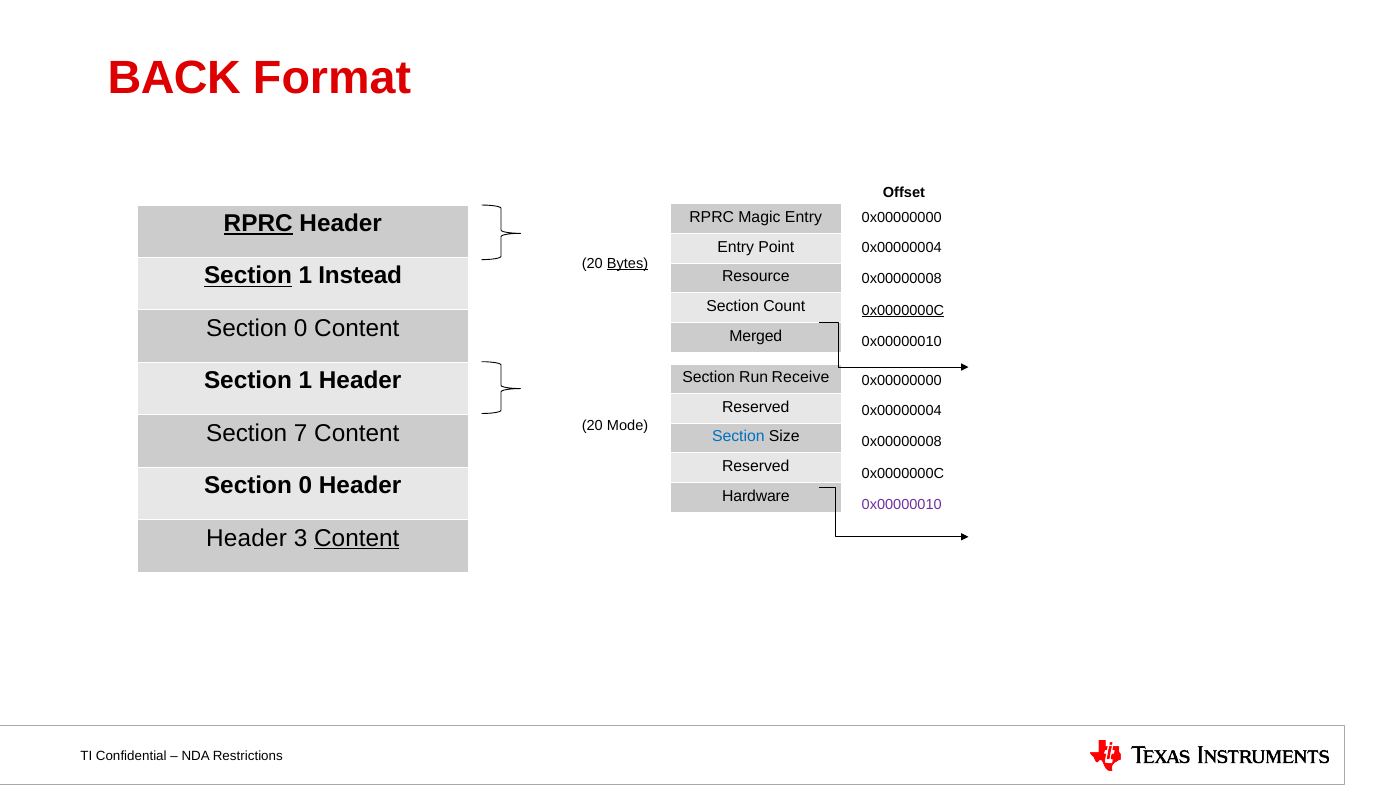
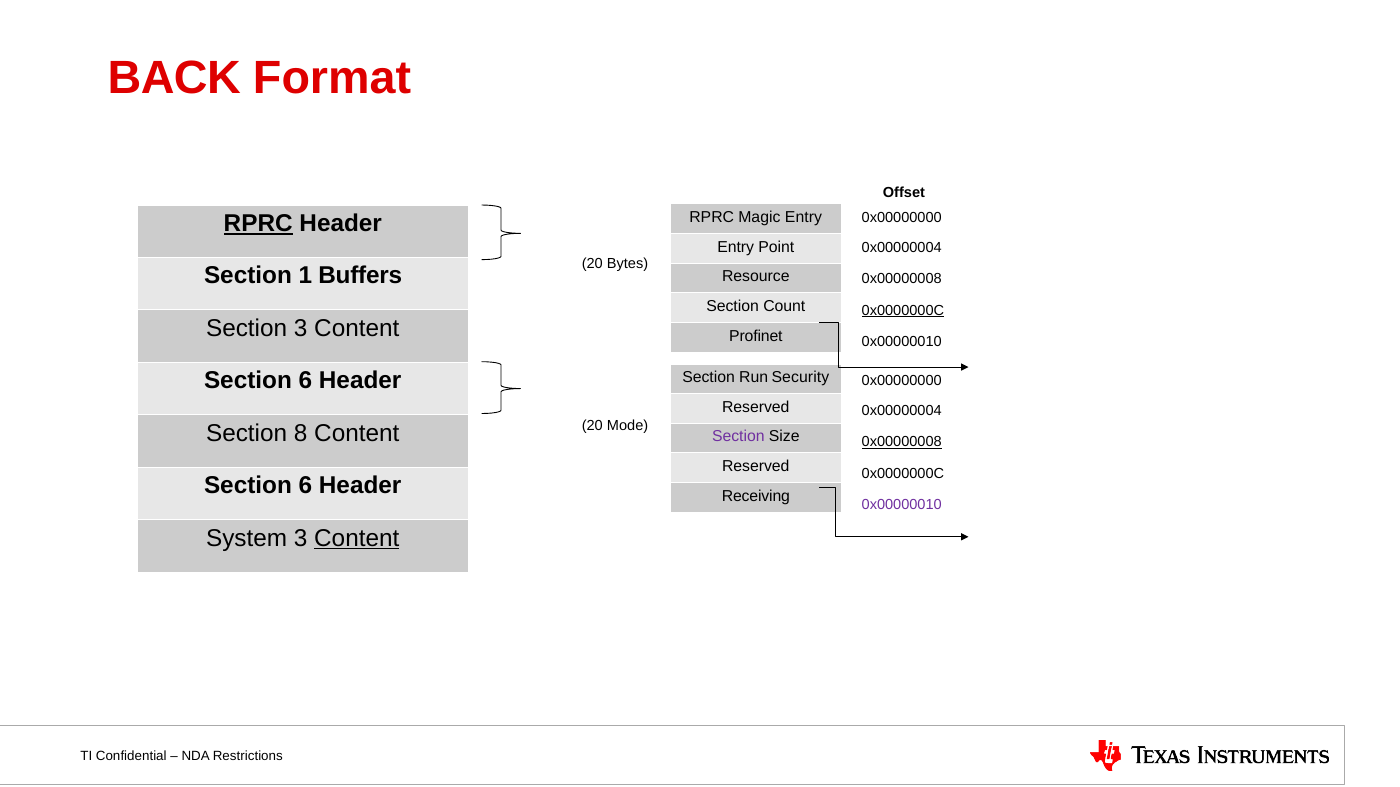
Bytes underline: present -> none
Section at (248, 276) underline: present -> none
Instead: Instead -> Buffers
0 at (301, 329): 0 -> 3
Merged: Merged -> Profinet
1 at (305, 381): 1 -> 6
Receive: Receive -> Security
7: 7 -> 8
Section at (738, 437) colour: blue -> purple
0x00000008 at (902, 442) underline: none -> present
0 at (305, 486): 0 -> 6
Hardware: Hardware -> Receiving
Header at (247, 539): Header -> System
